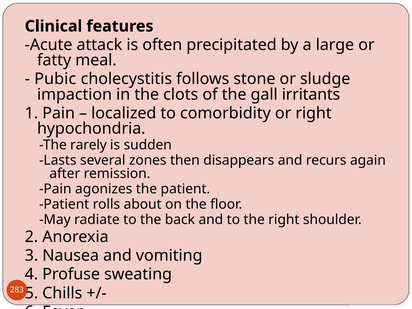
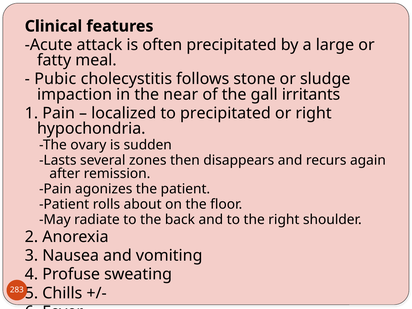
clots: clots -> near
to comorbidity: comorbidity -> precipitated
rarely: rarely -> ovary
